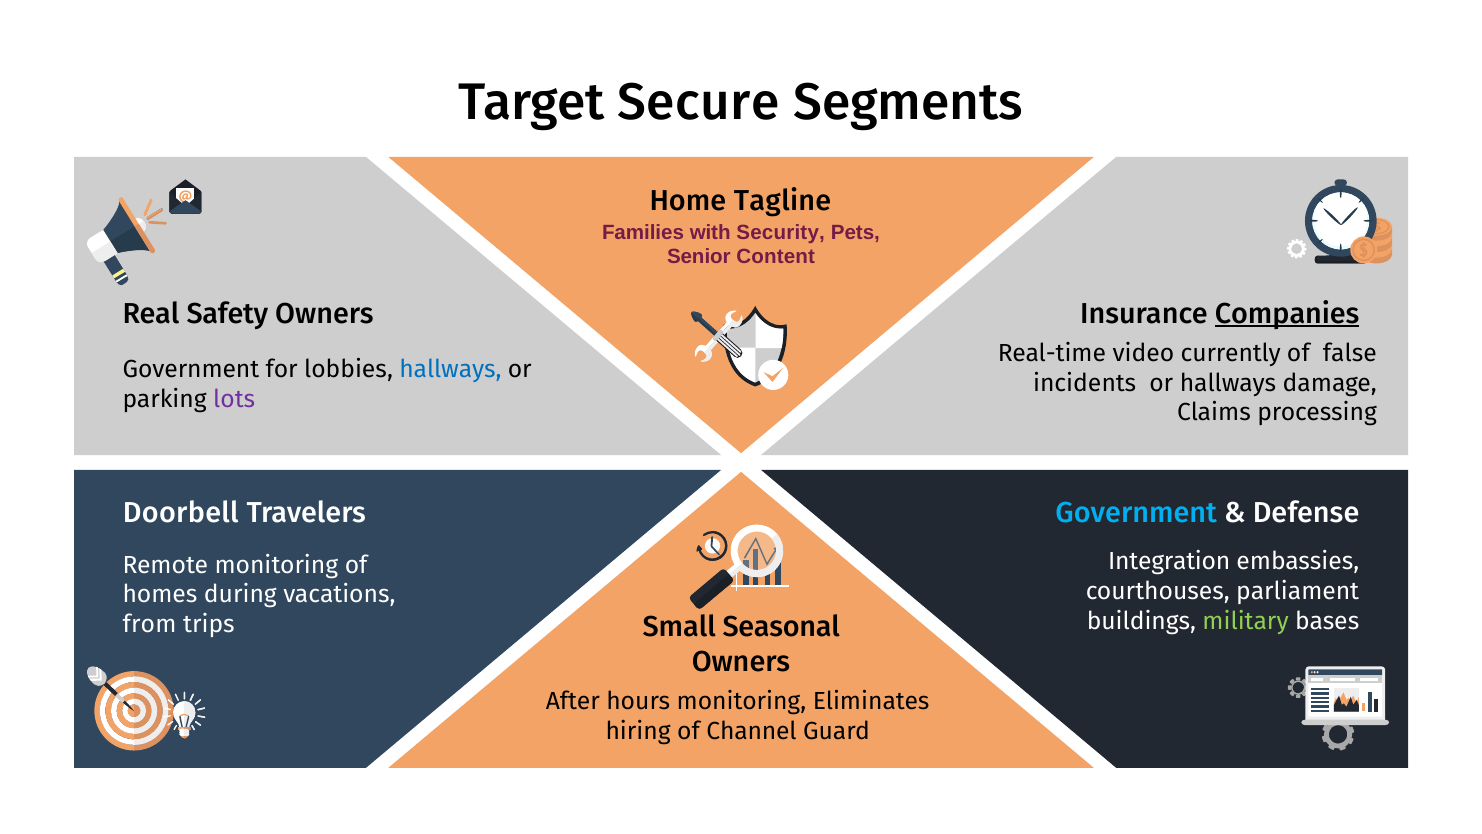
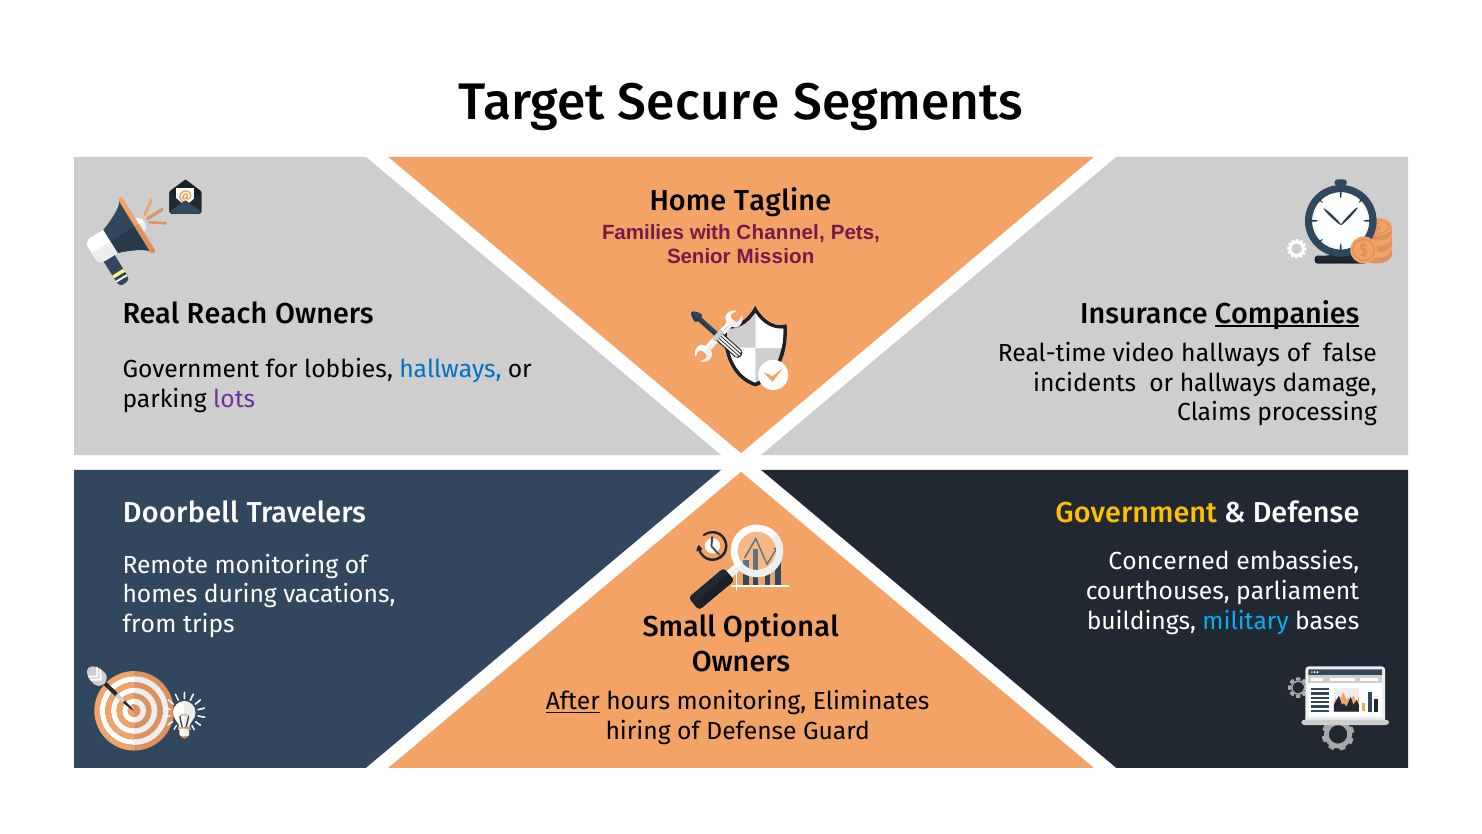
Security: Security -> Channel
Content: Content -> Mission
Safety: Safety -> Reach
video currently: currently -> hallways
Government at (1136, 513) colour: light blue -> yellow
Integration: Integration -> Concerned
military colour: light green -> light blue
Seasonal: Seasonal -> Optional
After underline: none -> present
of Channel: Channel -> Defense
